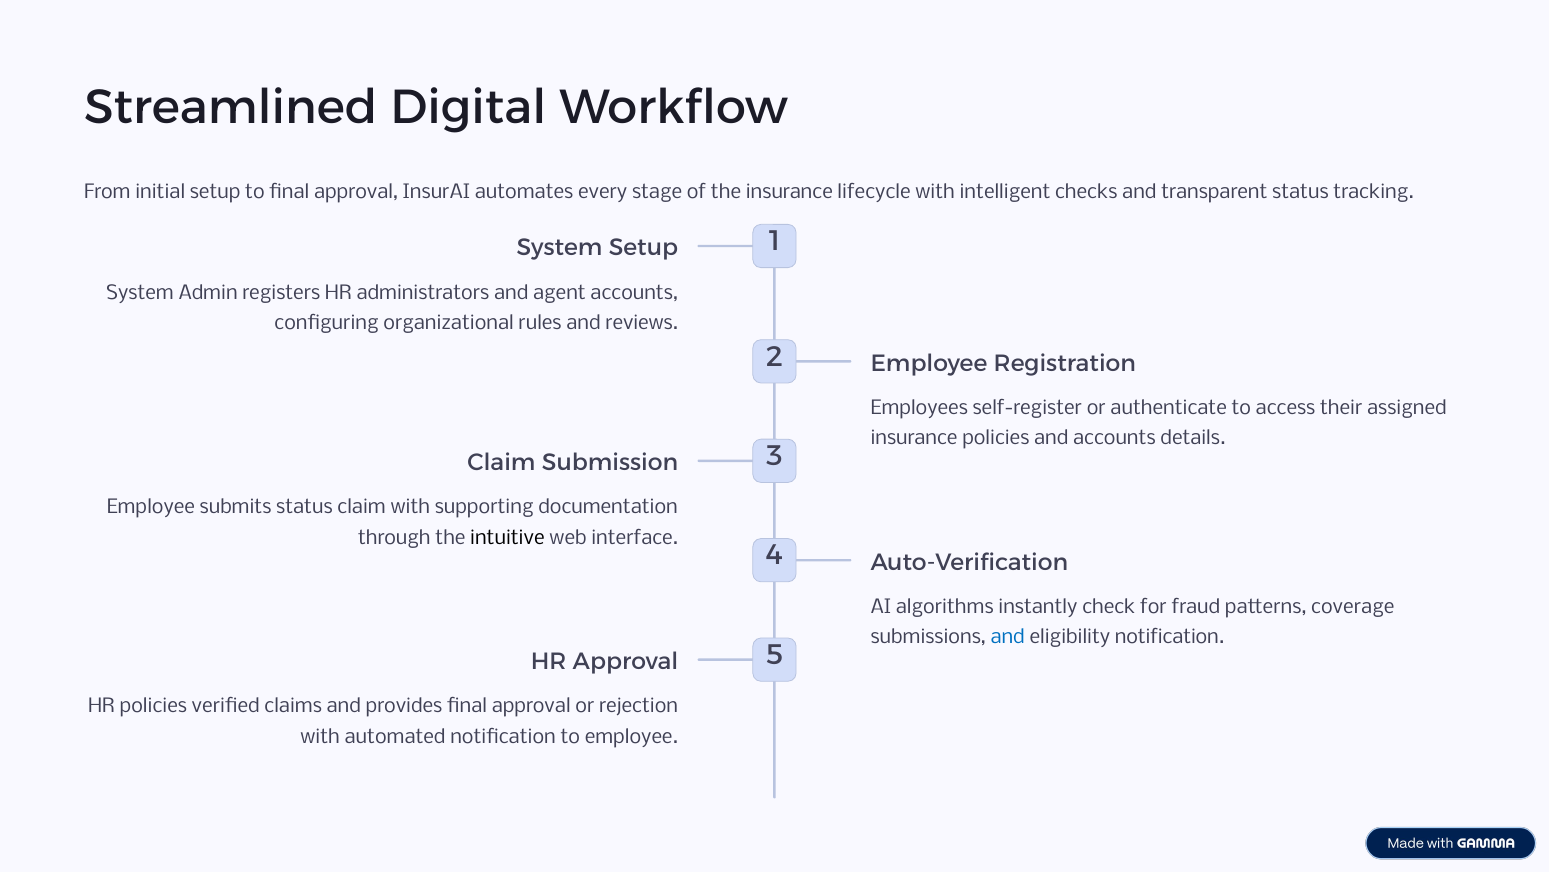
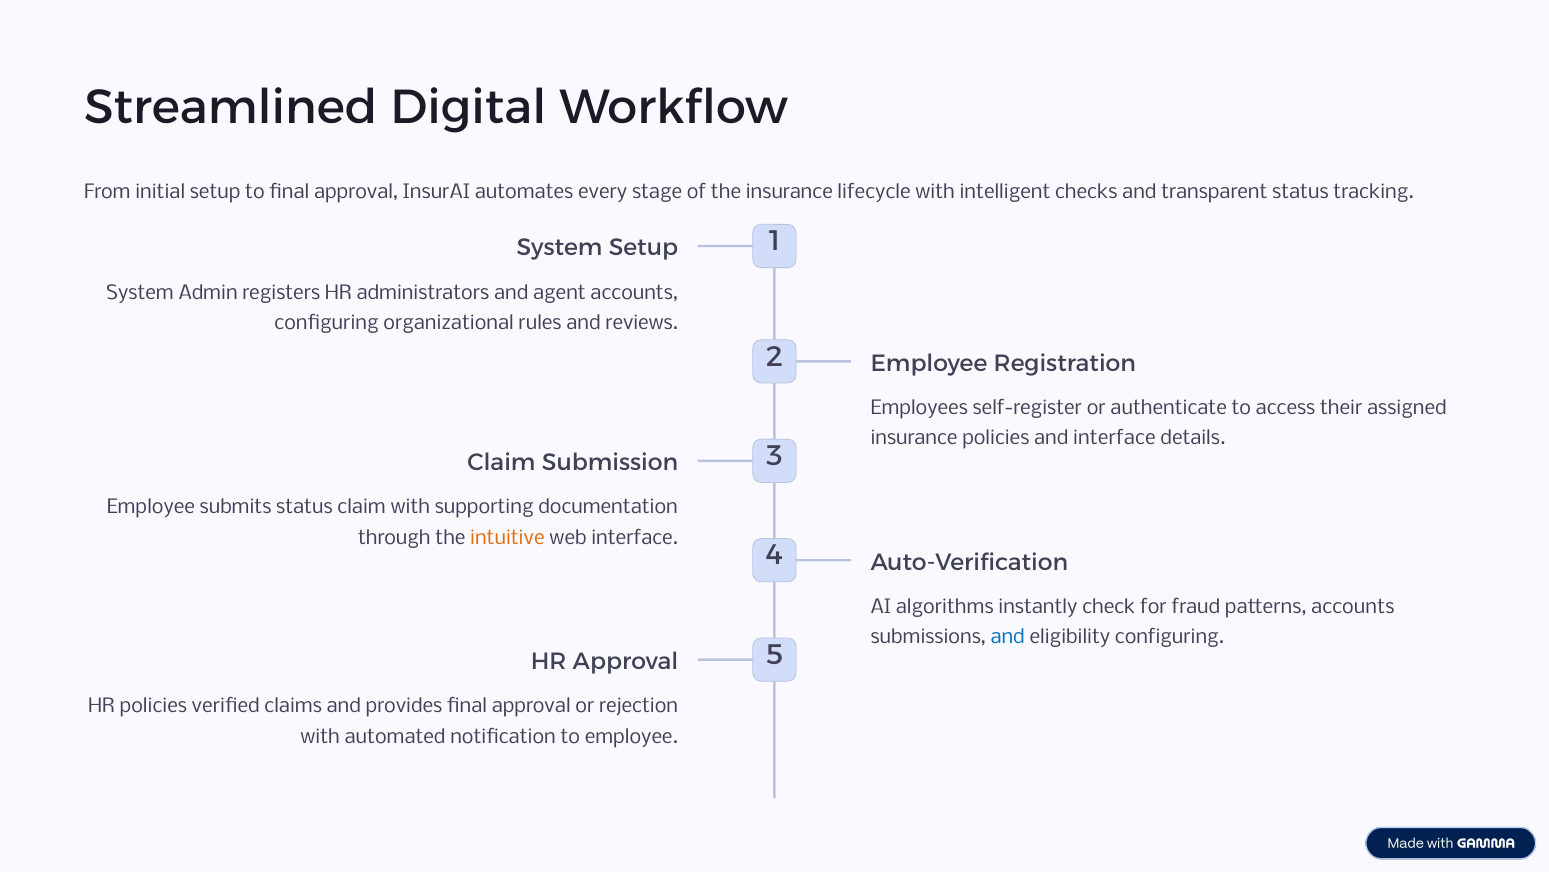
and accounts: accounts -> interface
intuitive colour: black -> orange
patterns coverage: coverage -> accounts
eligibility notification: notification -> configuring
